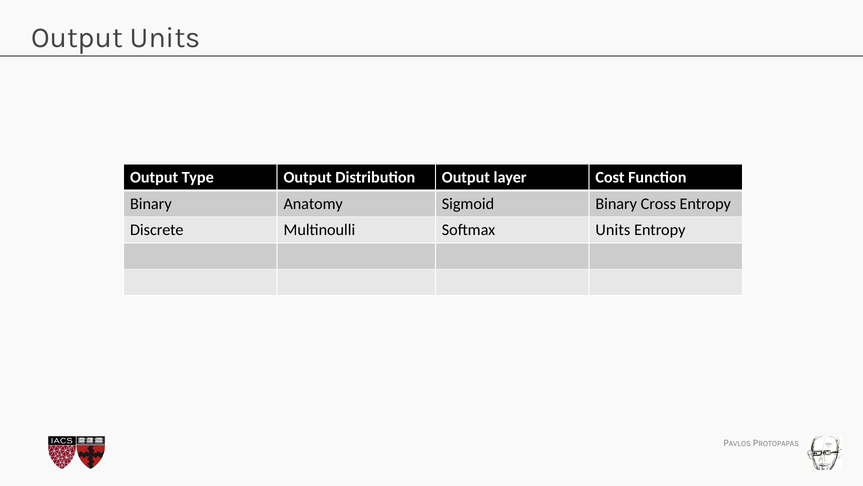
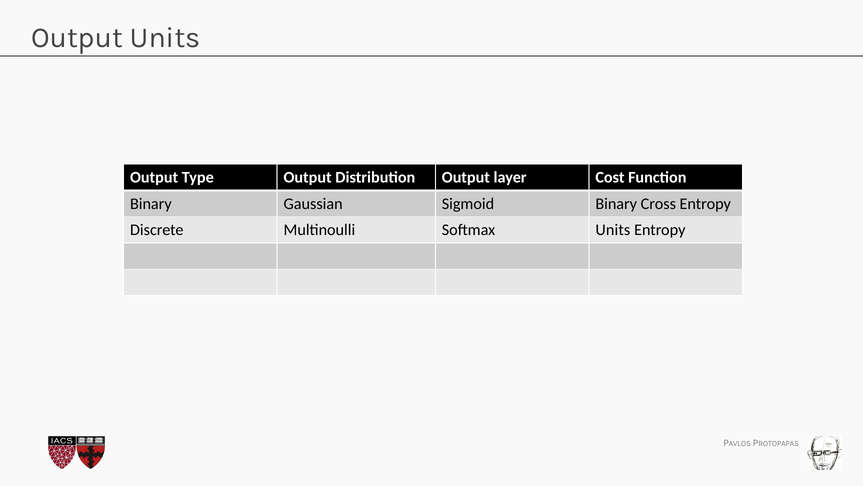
Anatomy: Anatomy -> Gaussian
